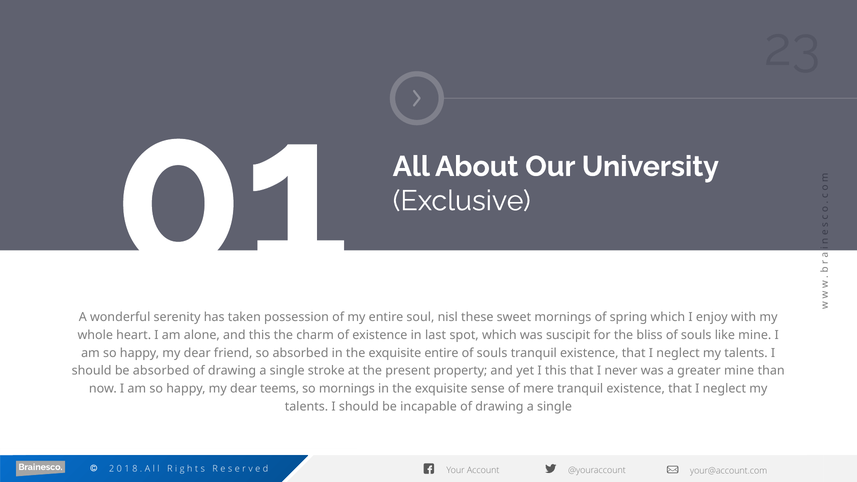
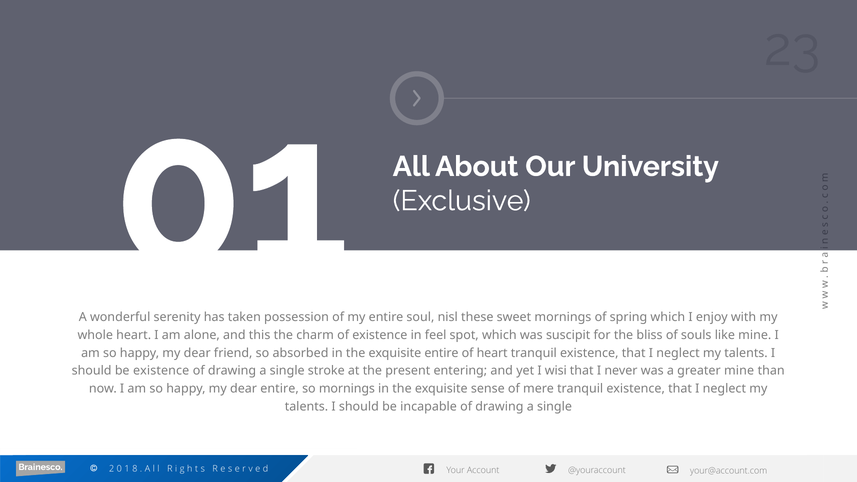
last: last -> feel
souls at (492, 353): souls -> heart
be absorbed: absorbed -> existence
property: property -> entering
I this: this -> wisi
dear teems: teems -> entire
